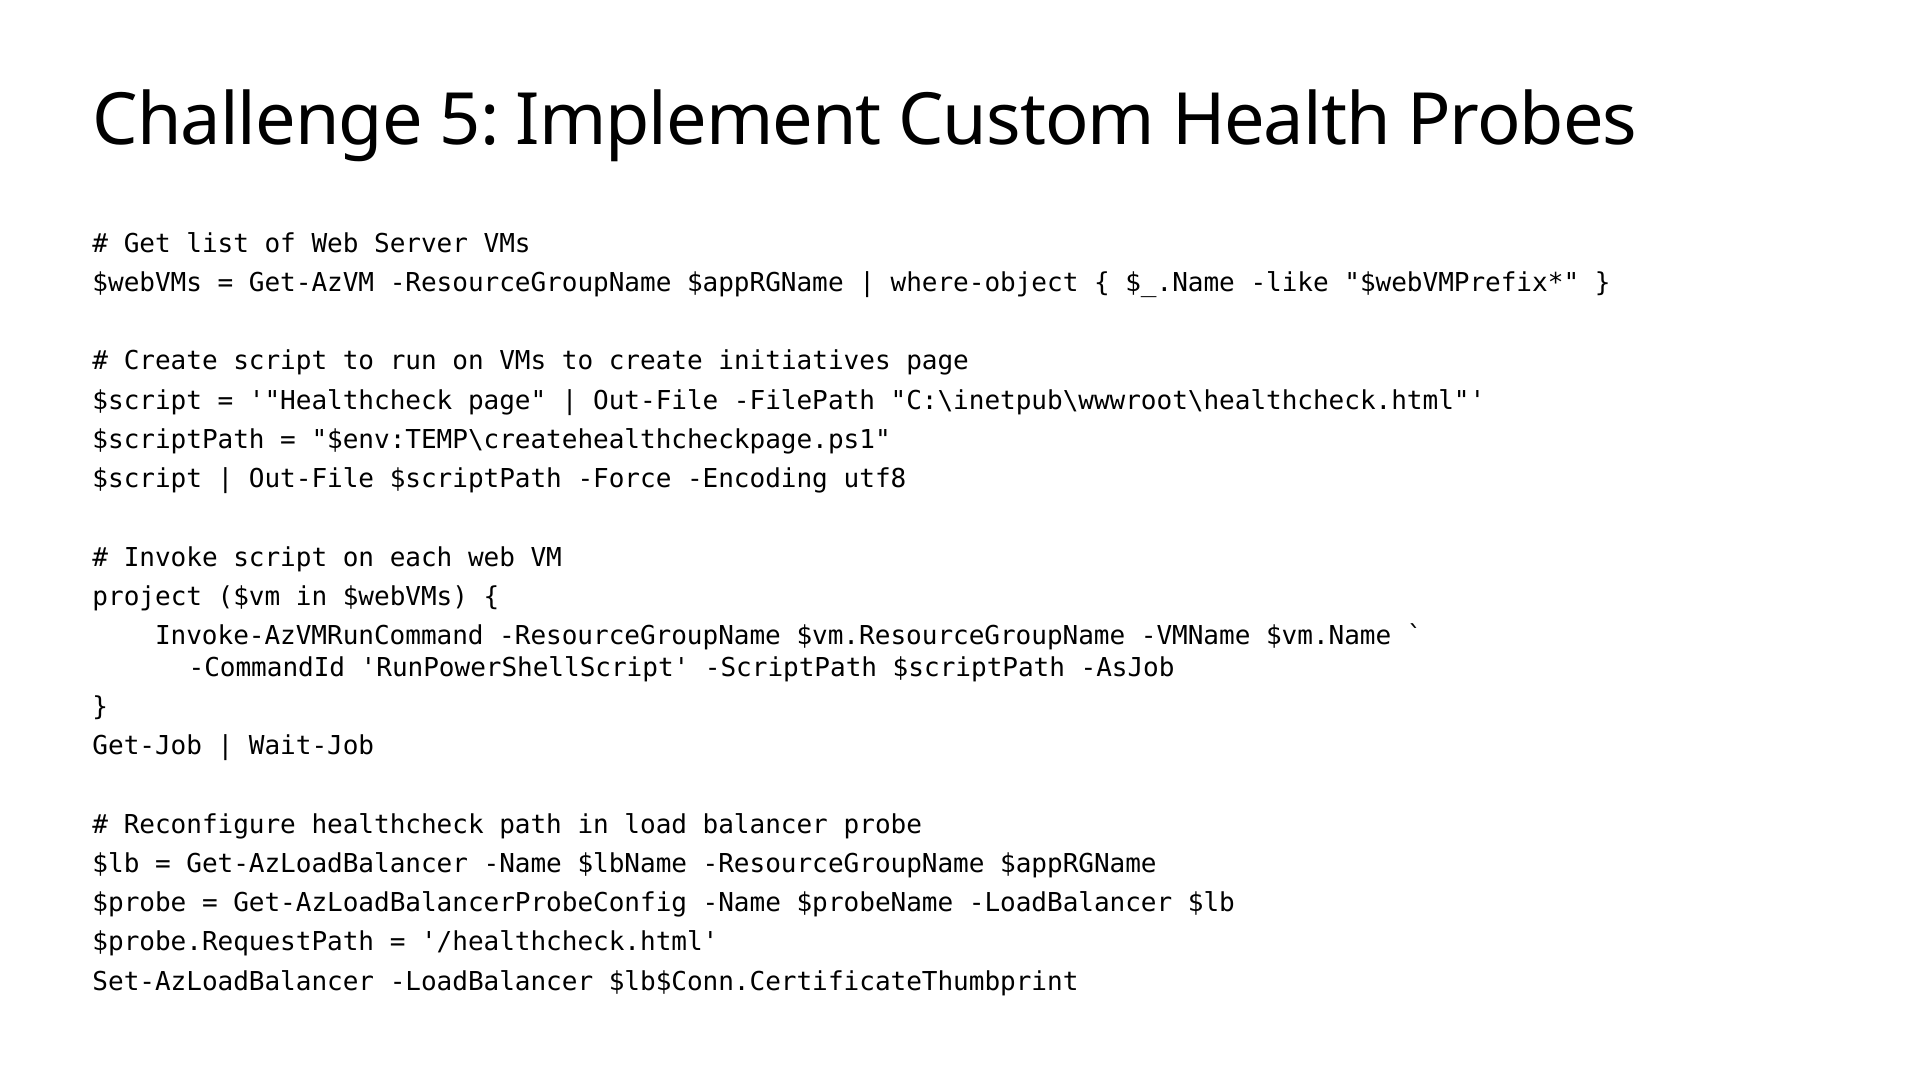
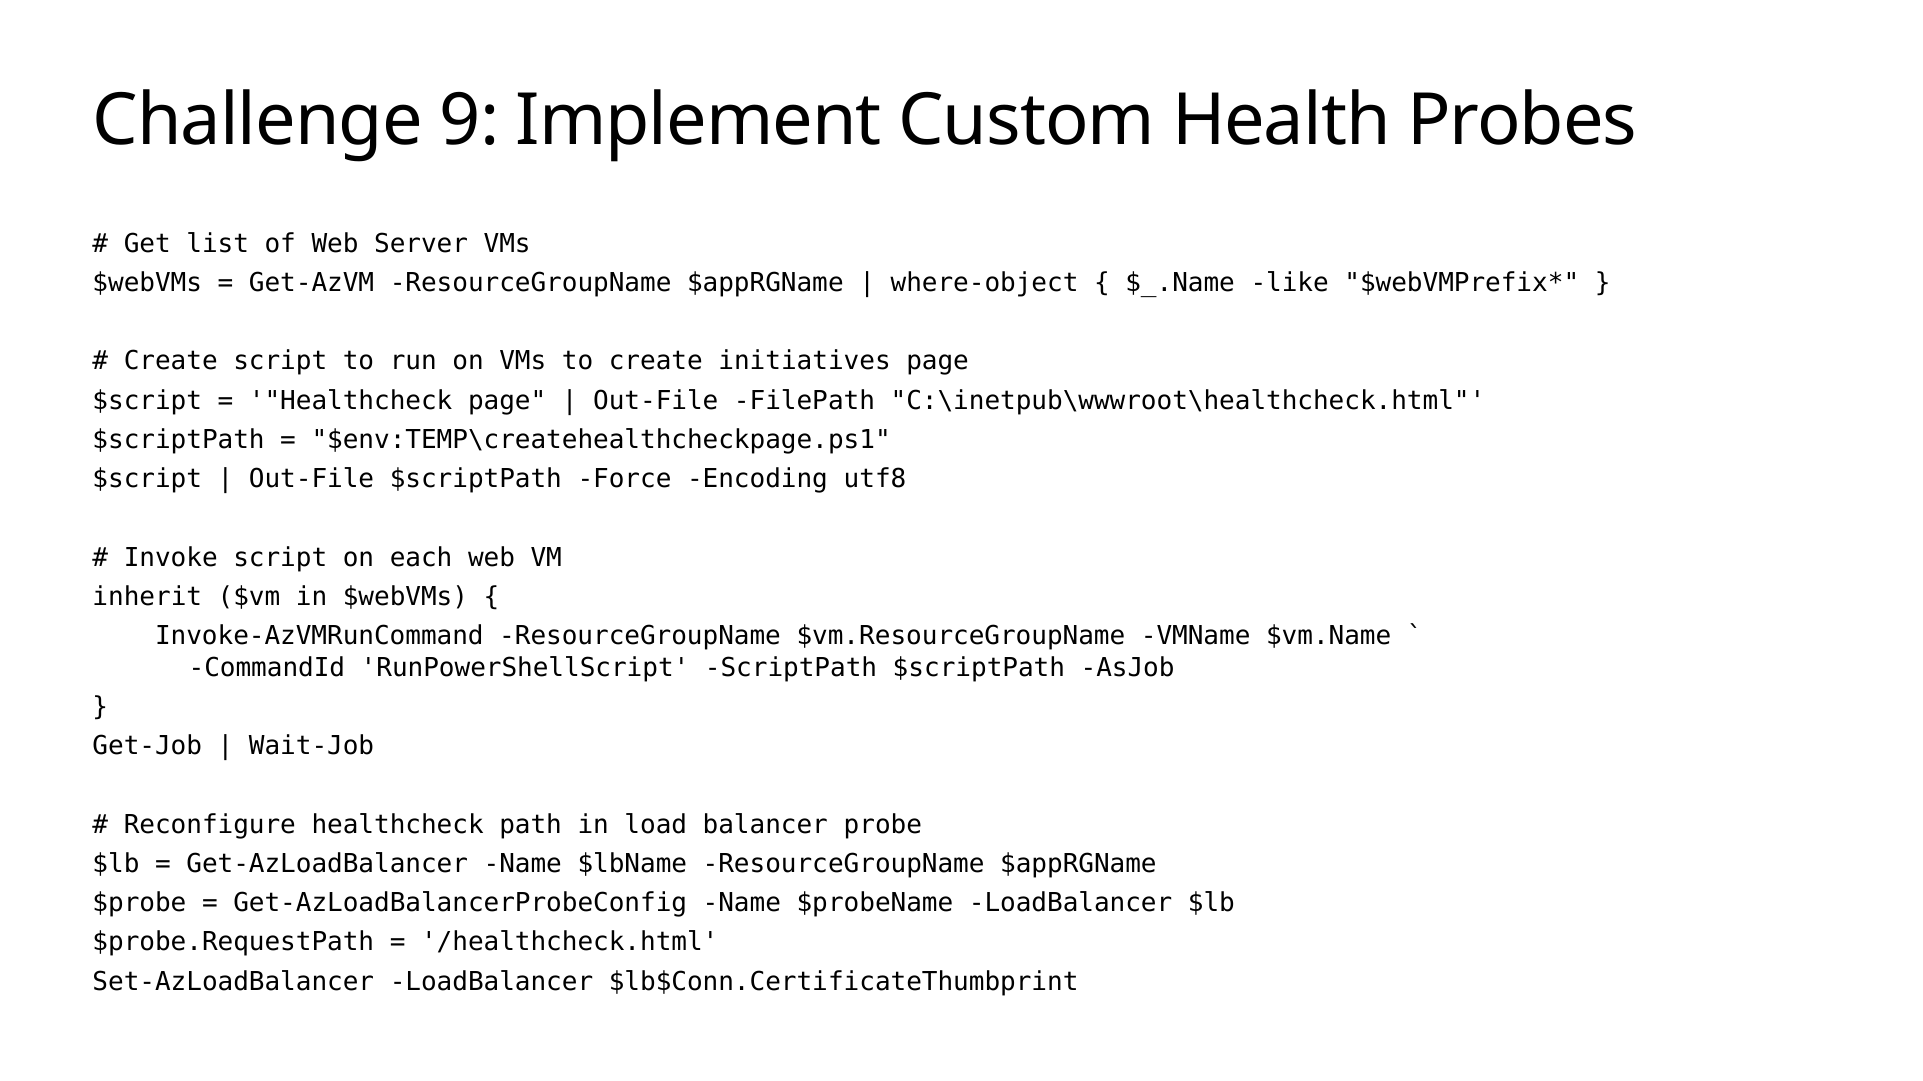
5: 5 -> 9
project: project -> inherit
